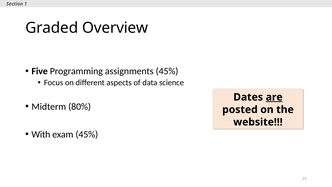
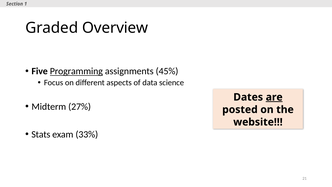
Programming underline: none -> present
80%: 80% -> 27%
With: With -> Stats
exam 45%: 45% -> 33%
